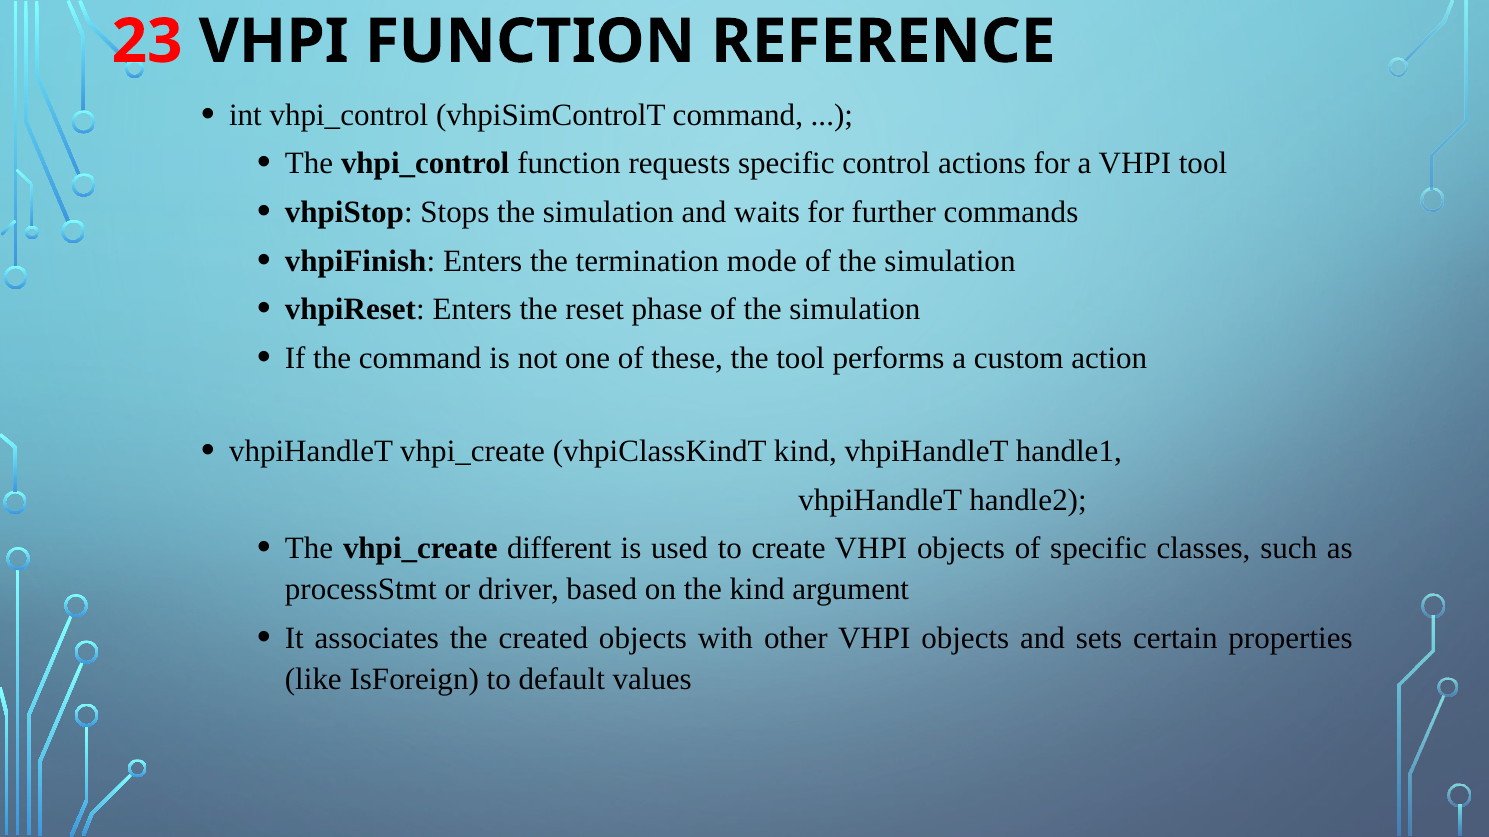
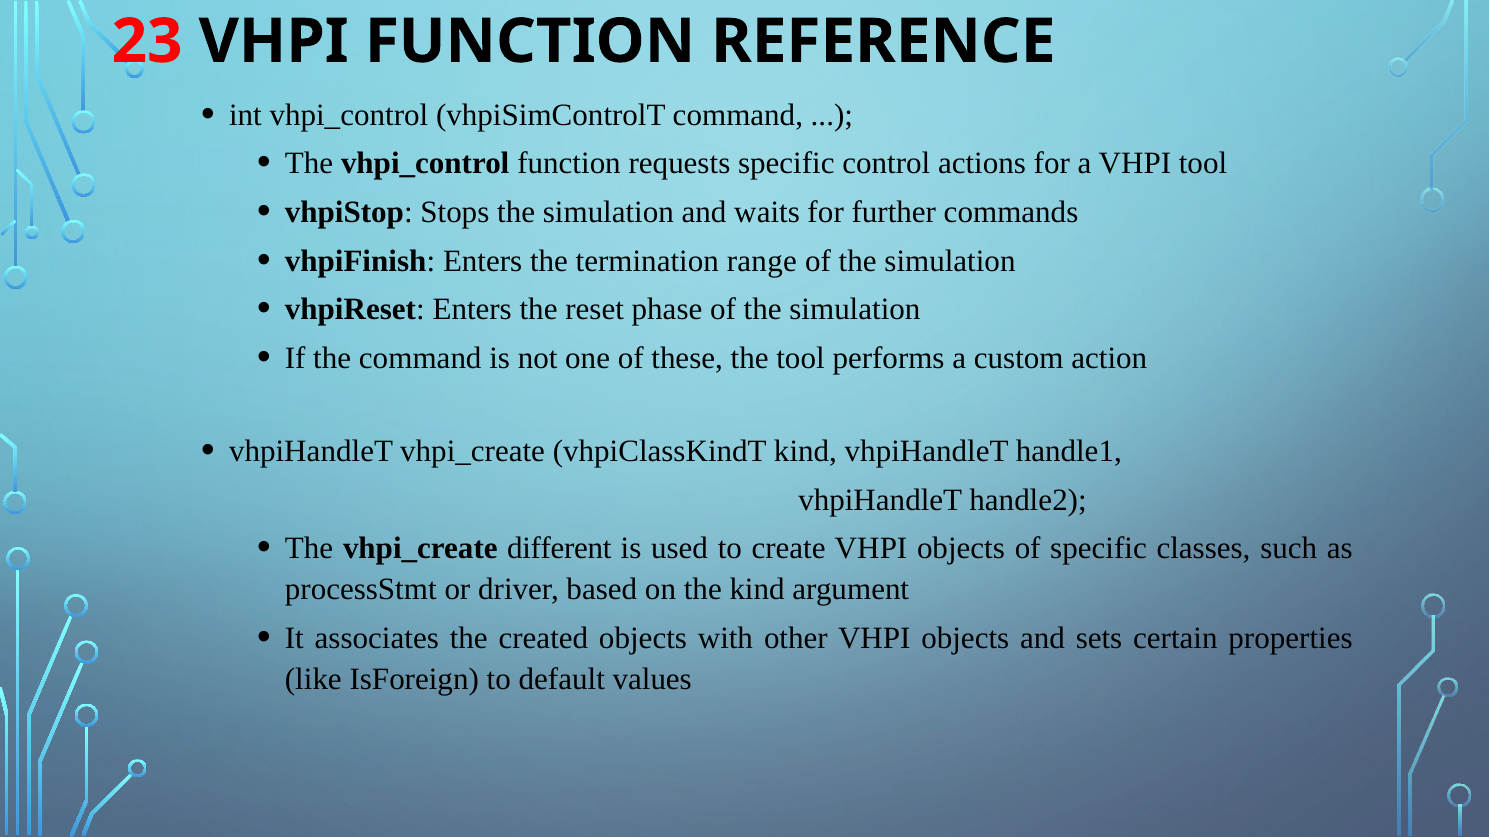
mode: mode -> range
